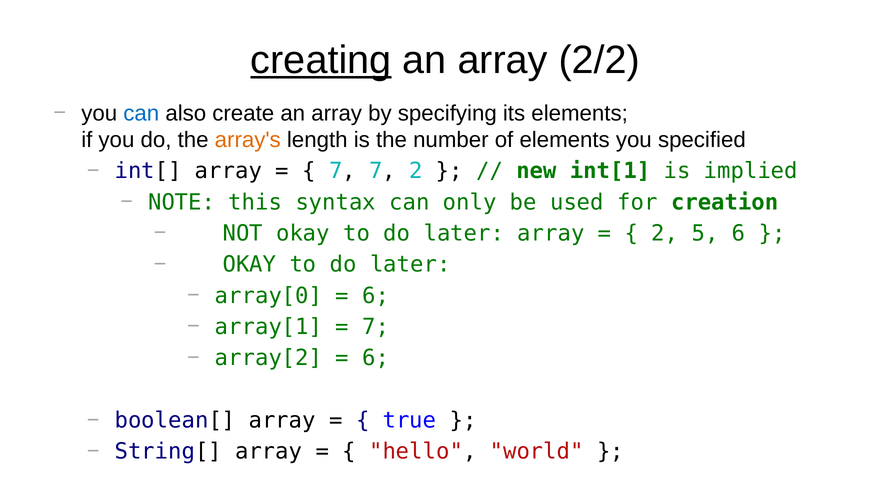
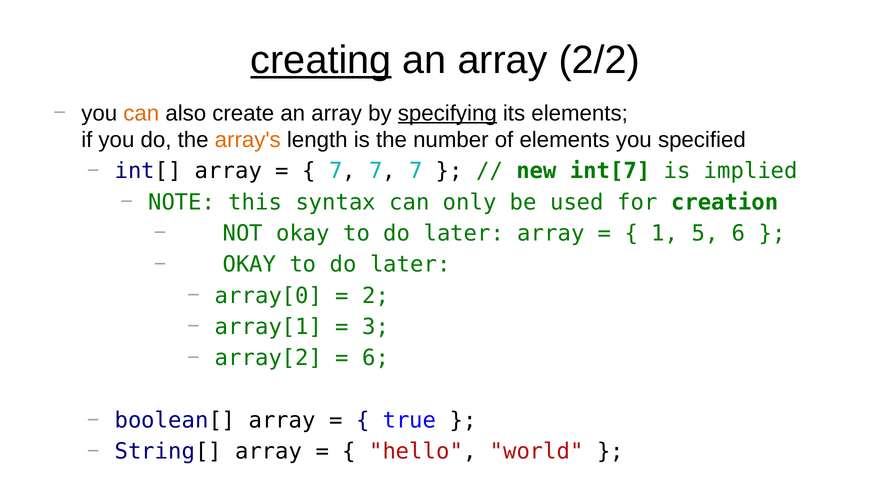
can at (141, 113) colour: blue -> orange
specifying underline: none -> present
7 7 2: 2 -> 7
int[1: int[1 -> int[7
2 at (665, 234): 2 -> 1
6 at (376, 296): 6 -> 2
7 at (376, 327): 7 -> 3
